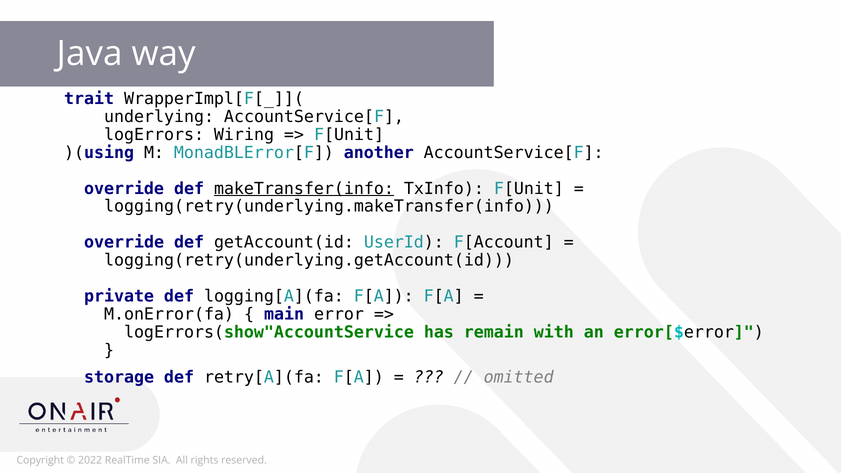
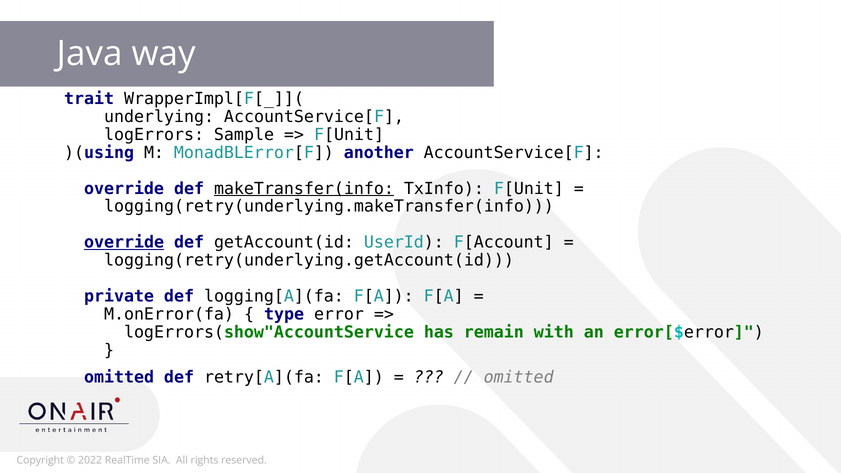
Wiring: Wiring -> Sample
override at (124, 242) underline: none -> present
main: main -> type
storage at (119, 377): storage -> omitted
